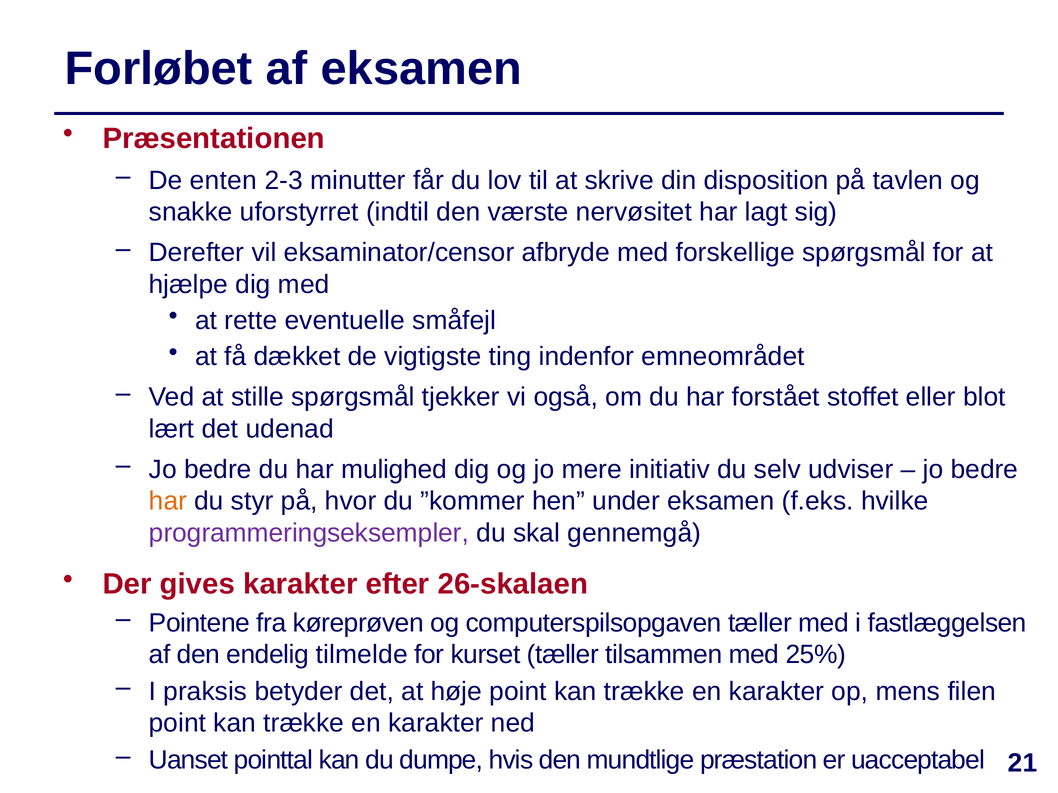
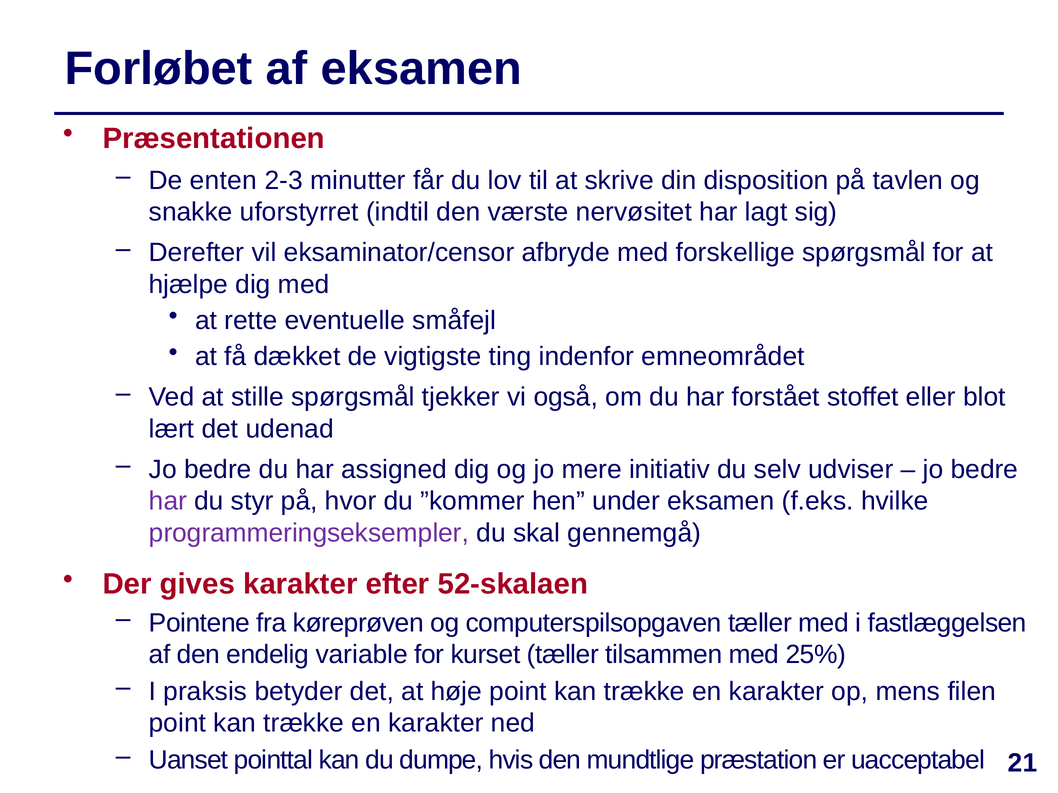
mulighed: mulighed -> assigned
har at (168, 502) colour: orange -> purple
26-skalaen: 26-skalaen -> 52-skalaen
tilmelde: tilmelde -> variable
